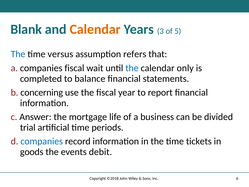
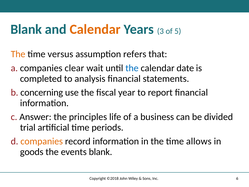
The at (18, 54) colour: blue -> orange
companies fiscal: fiscal -> clear
only: only -> date
balance: balance -> analysis
mortgage: mortgage -> principles
companies at (42, 141) colour: blue -> orange
tickets: tickets -> allows
events debit: debit -> blank
